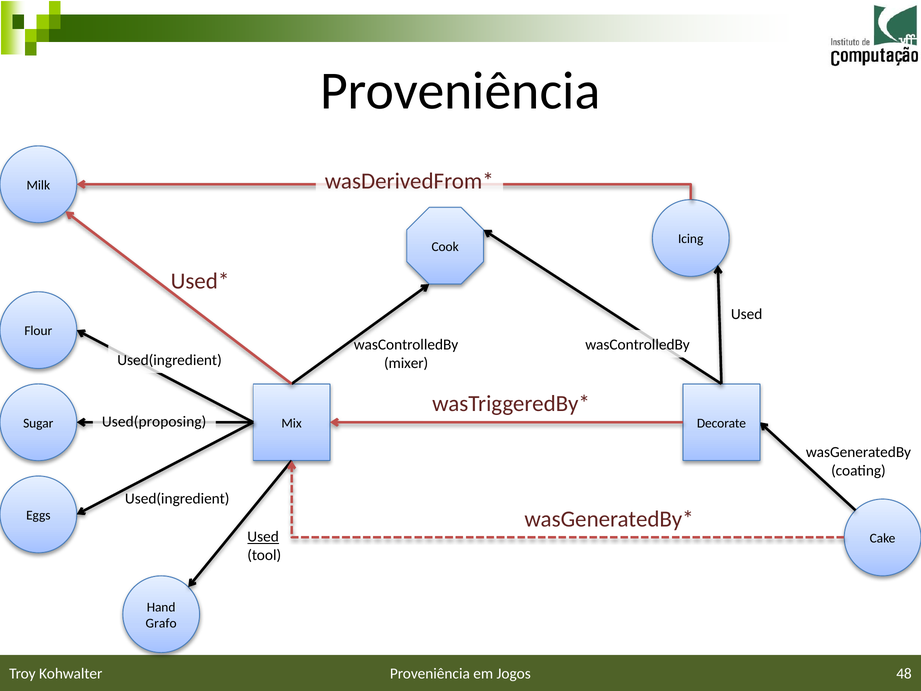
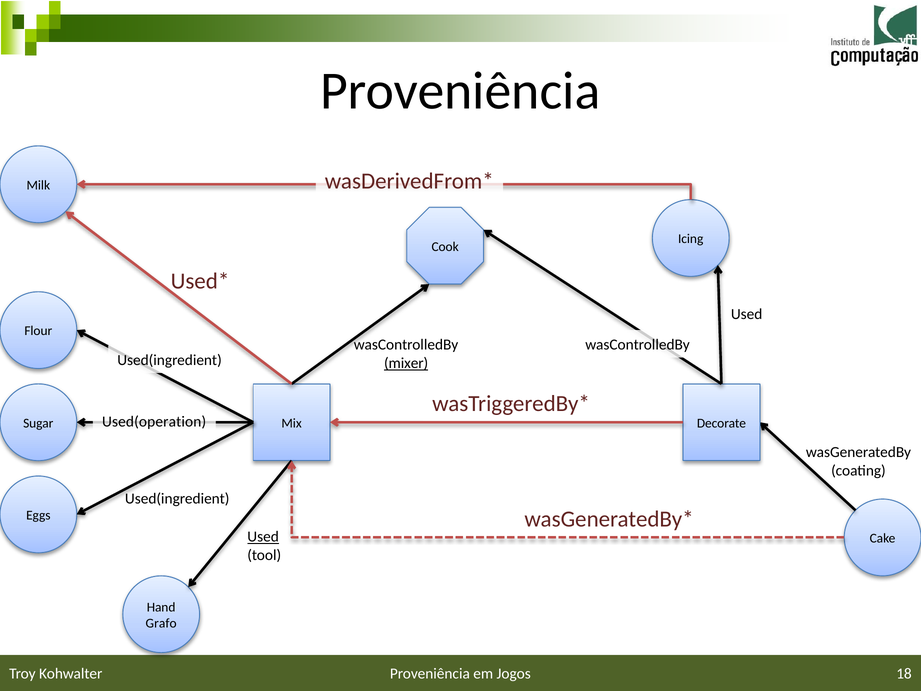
mixer underline: none -> present
Used(proposing: Used(proposing -> Used(operation
48: 48 -> 18
